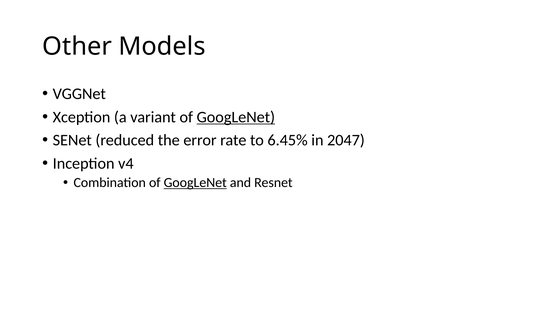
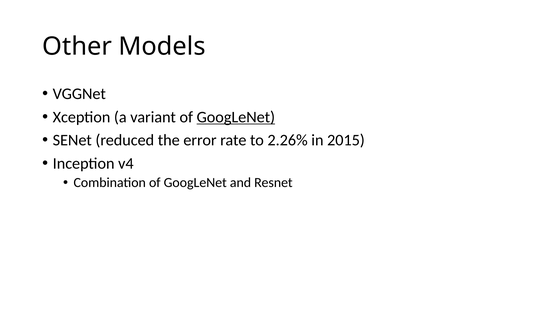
6.45%: 6.45% -> 2.26%
2047: 2047 -> 2015
GoogLeNet at (195, 183) underline: present -> none
